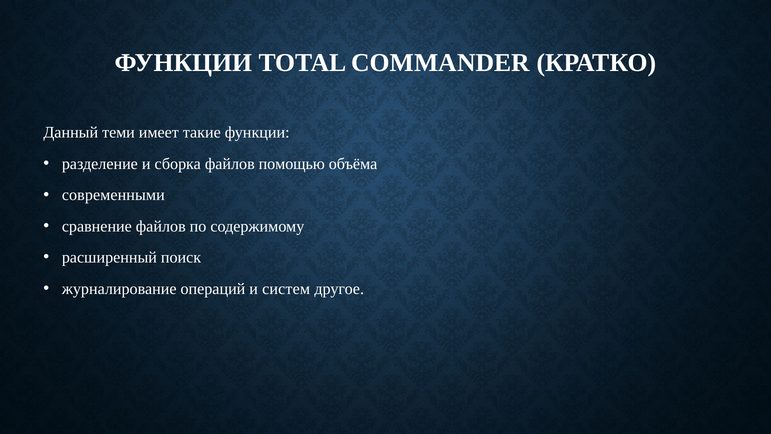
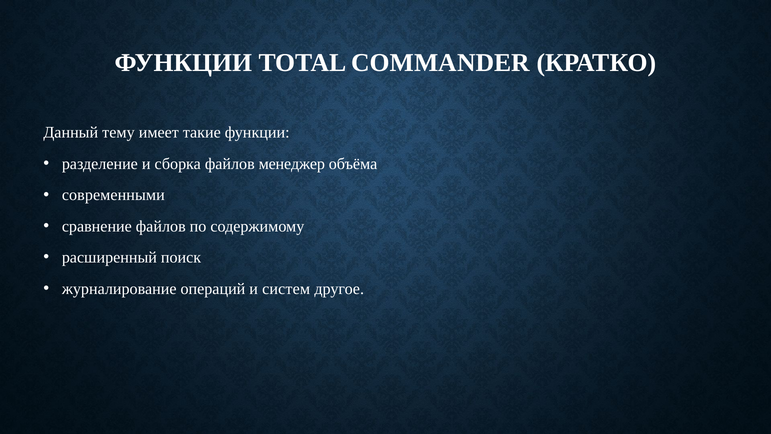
теми: теми -> тему
помощью: помощью -> менеджер
